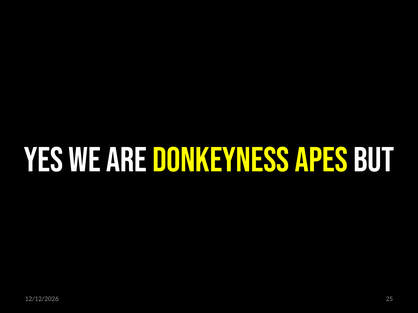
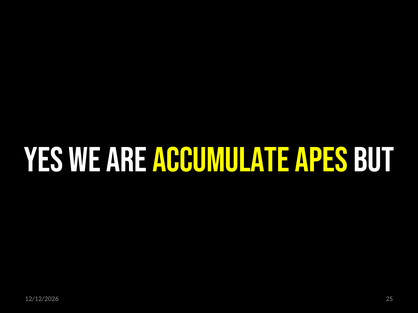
DONKEYNESS: DONKEYNESS -> ACCUMULATE
